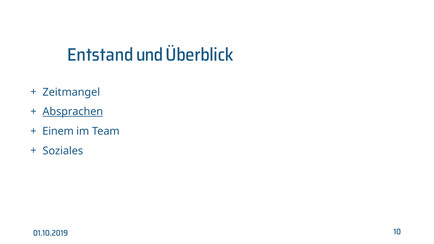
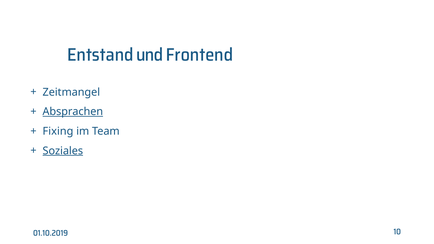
Überblick: Überblick -> Frontend
Einem: Einem -> Fixing
Soziales underline: none -> present
